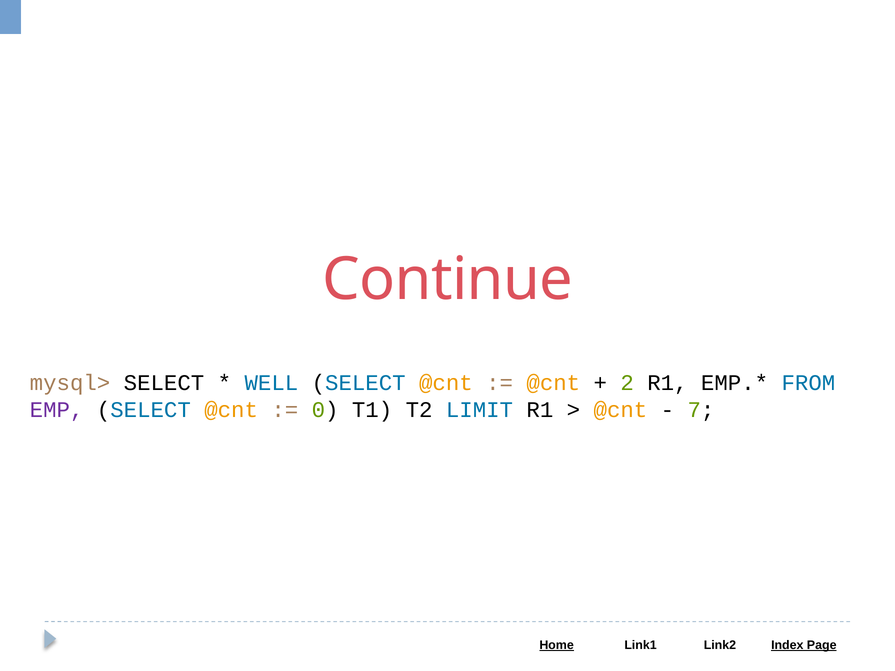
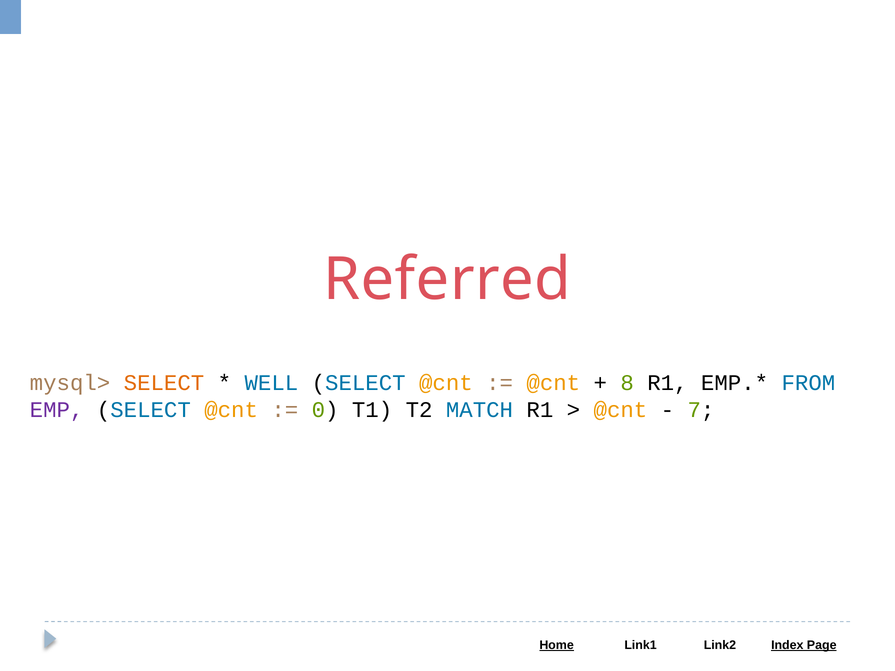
Continue: Continue -> Referred
SELECT at (164, 383) colour: black -> orange
2: 2 -> 8
LIMIT: LIMIT -> MATCH
